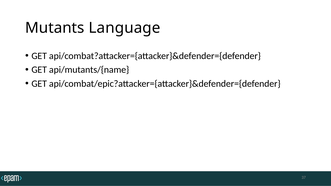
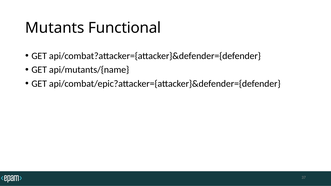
Language: Language -> Functional
